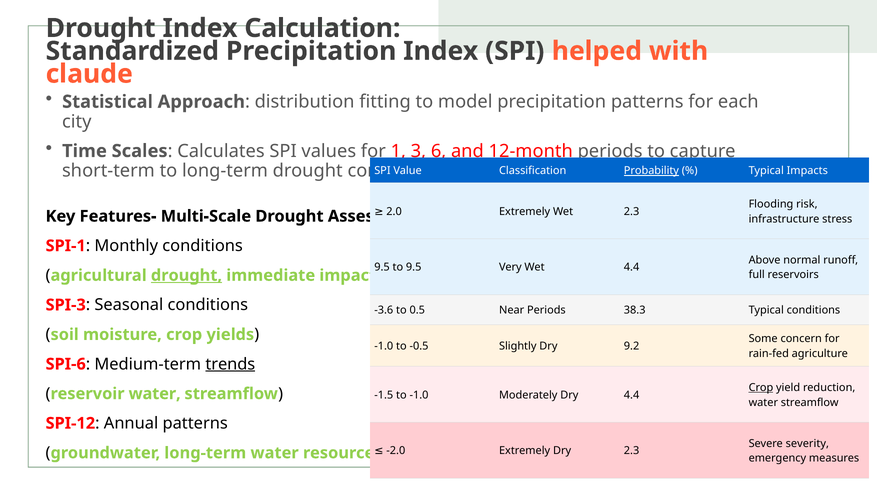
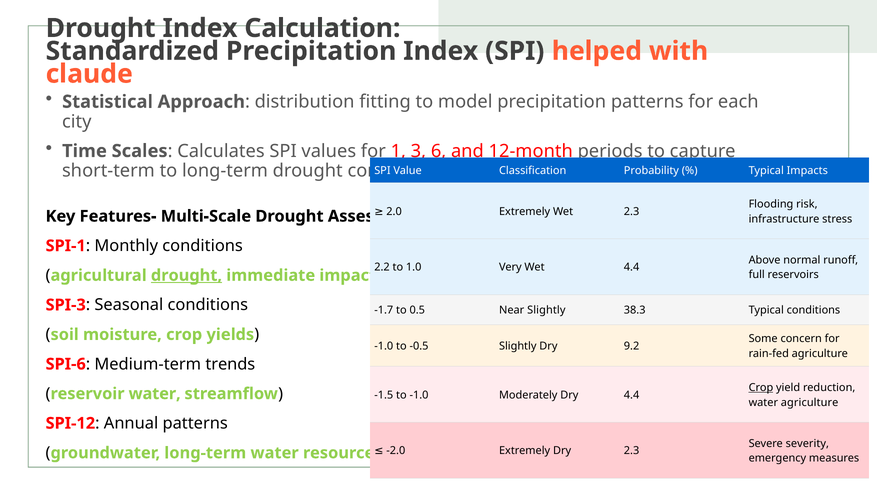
Probability underline: present -> none
9.5 at (382, 268): 9.5 -> 2.2
to 9.5: 9.5 -> 1.0
-3.6: -3.6 -> -1.7
Near Periods: Periods -> Slightly
trends underline: present -> none
streamflow at (810, 403): streamflow -> agriculture
